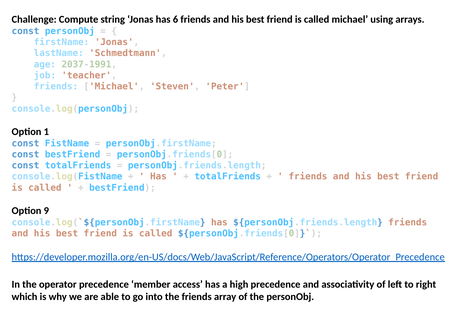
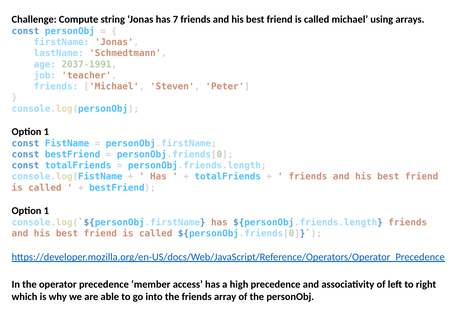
6: 6 -> 7
9 at (46, 210): 9 -> 1
